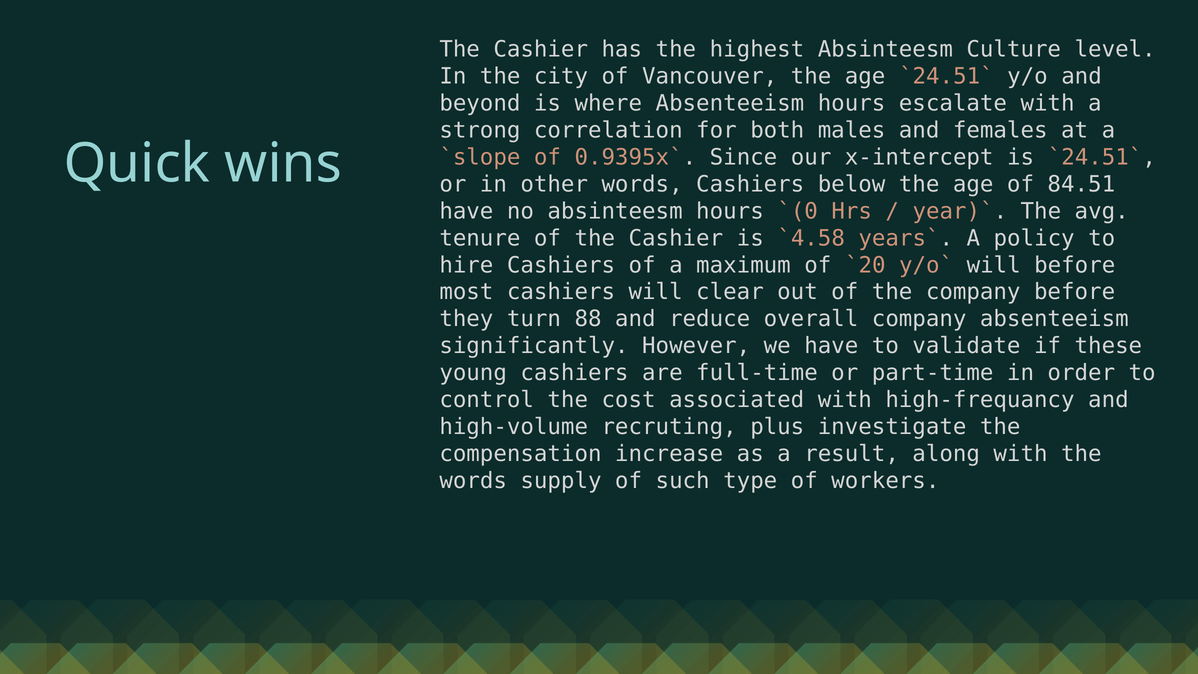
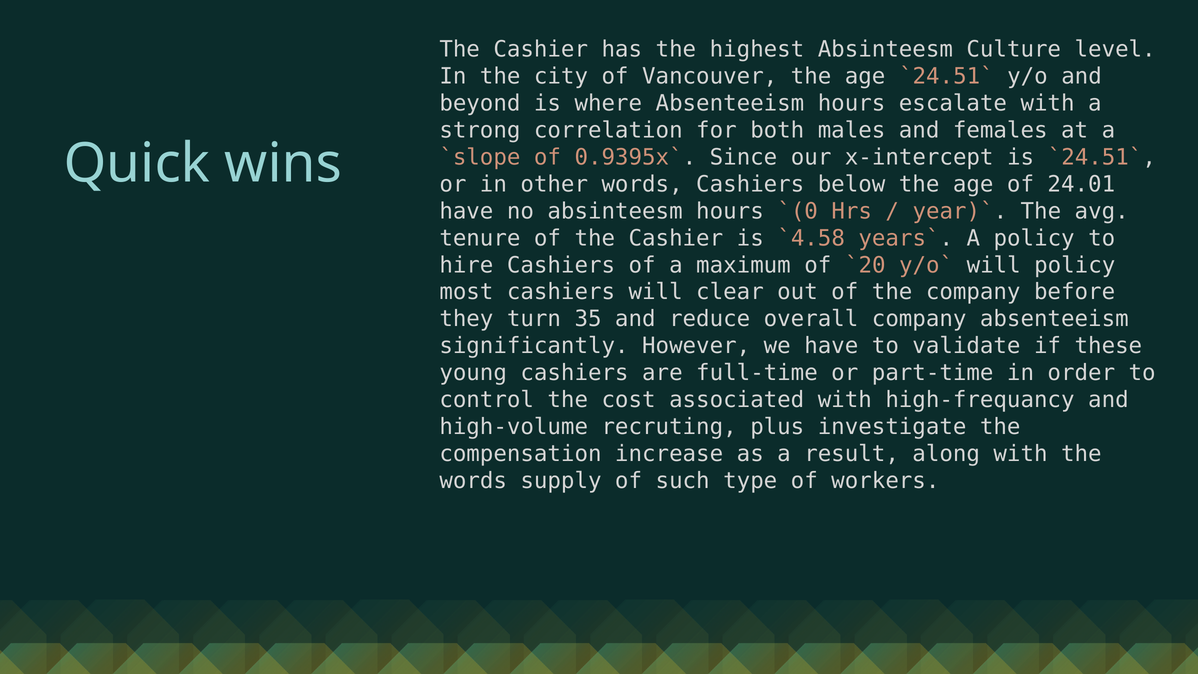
84.51: 84.51 -> 24.01
will before: before -> policy
88: 88 -> 35
